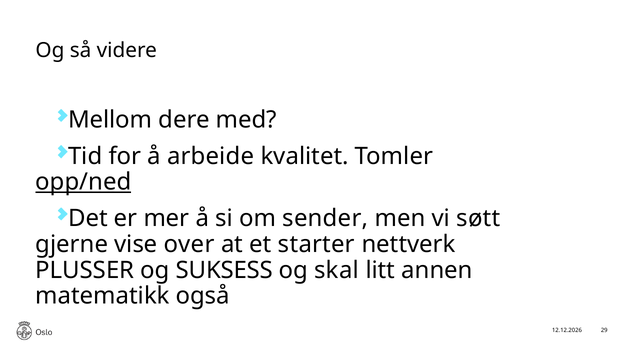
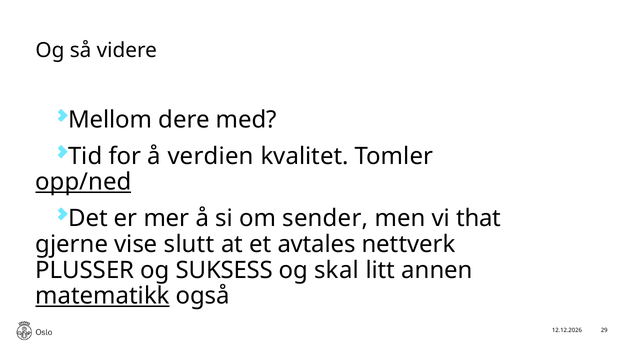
arbeide: arbeide -> verdien
søtt: søtt -> that
over: over -> slutt
starter: starter -> avtales
matematikk underline: none -> present
